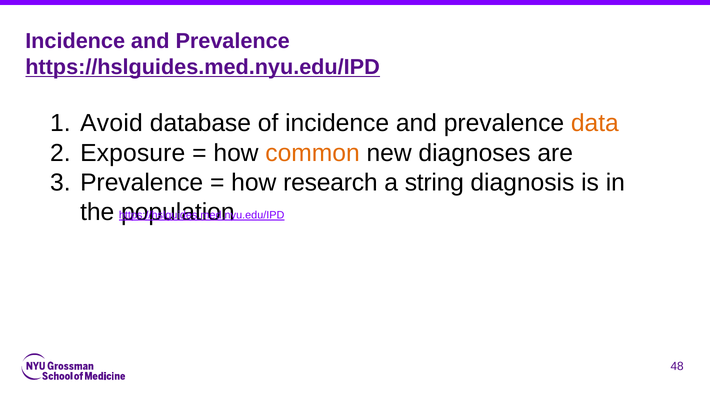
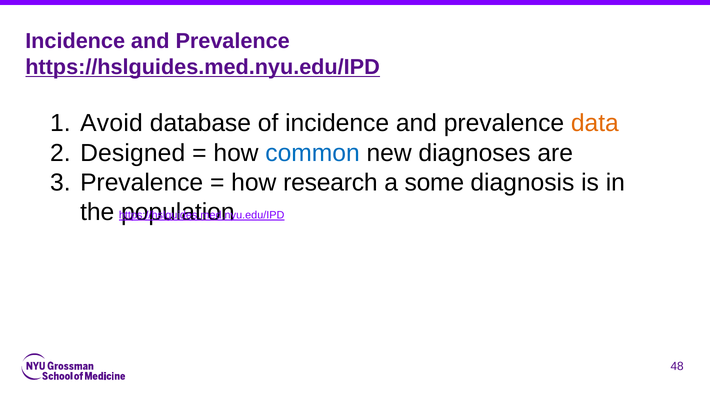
Exposure: Exposure -> Designed
common colour: orange -> blue
string: string -> some
